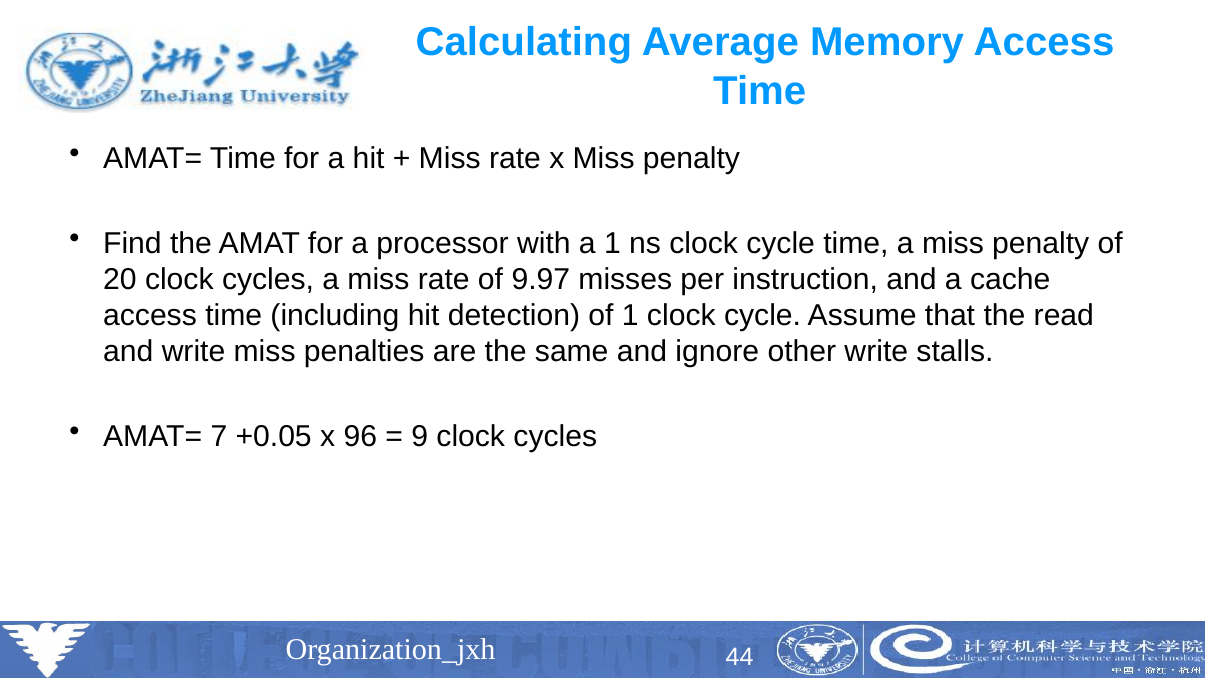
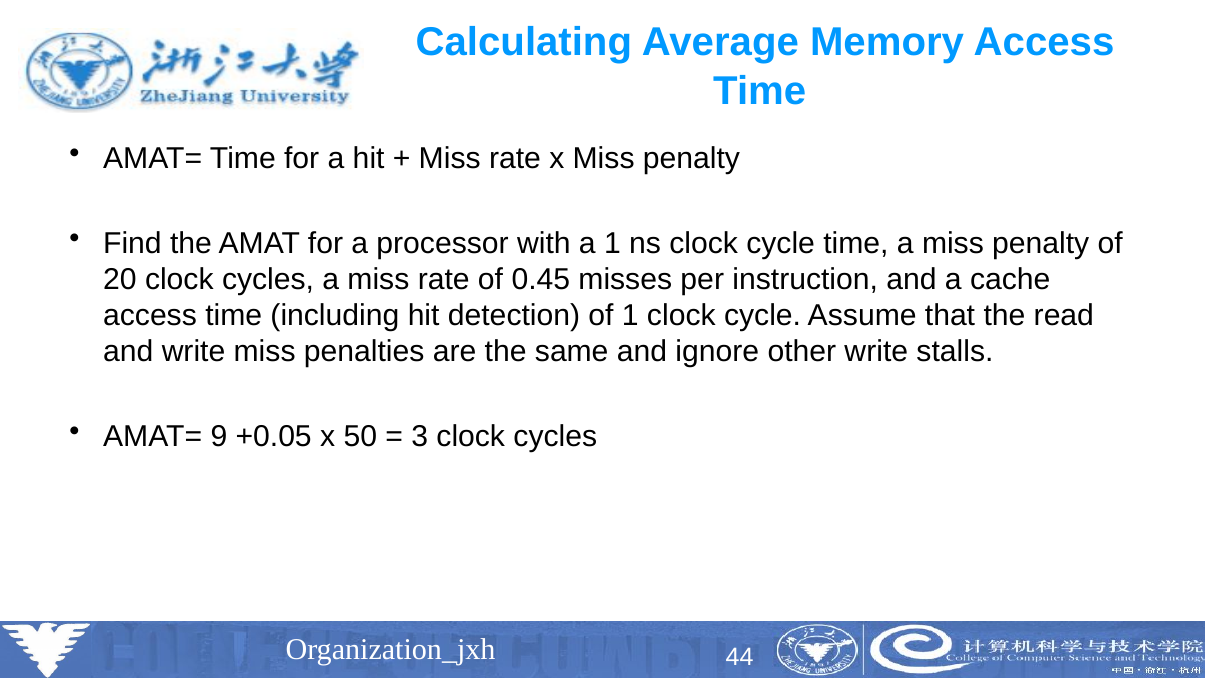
9.97: 9.97 -> 0.45
7: 7 -> 9
96: 96 -> 50
9: 9 -> 3
